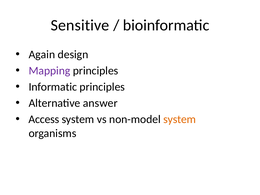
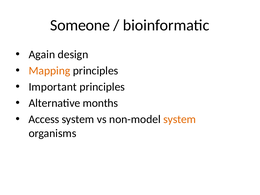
Sensitive: Sensitive -> Someone
Mapping colour: purple -> orange
Informatic: Informatic -> Important
answer: answer -> months
